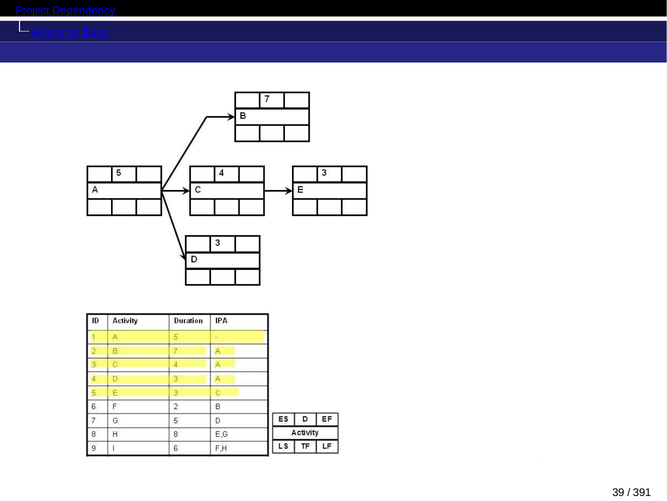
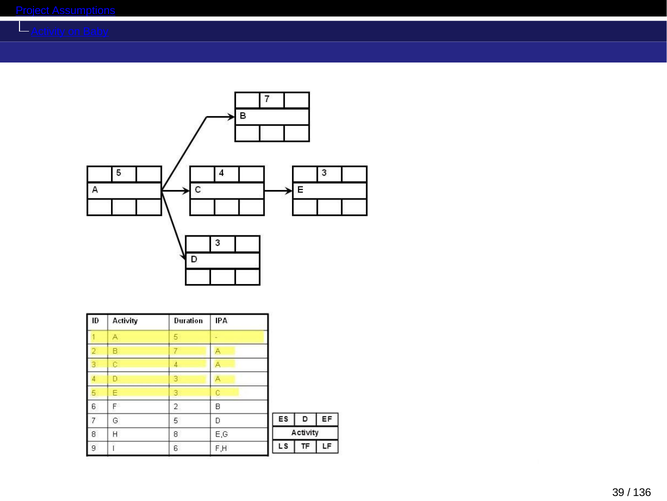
Dependency: Dependency -> Assumptions
391: 391 -> 136
